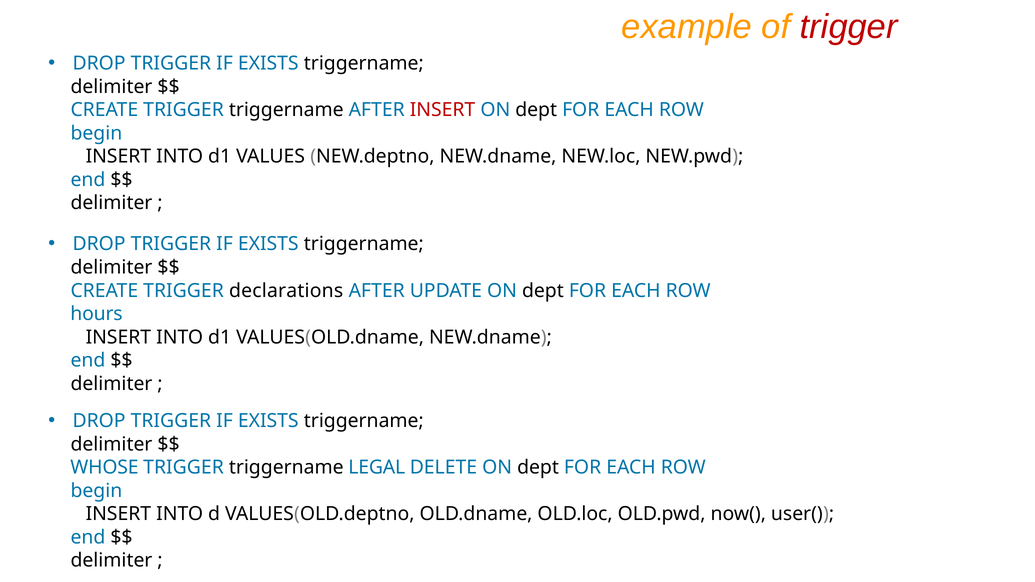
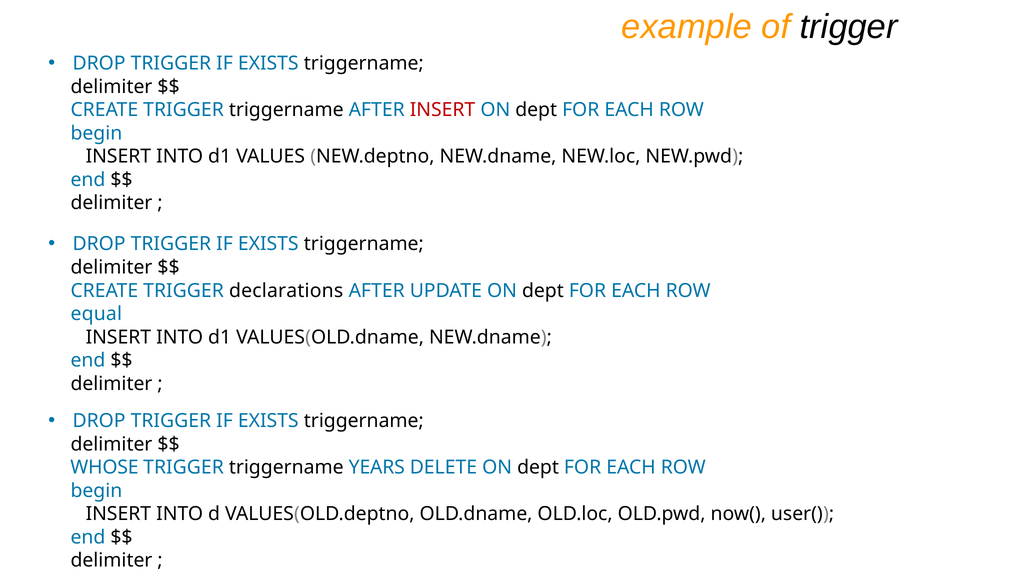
trigger at (849, 27) colour: red -> black
hours: hours -> equal
LEGAL: LEGAL -> YEARS
